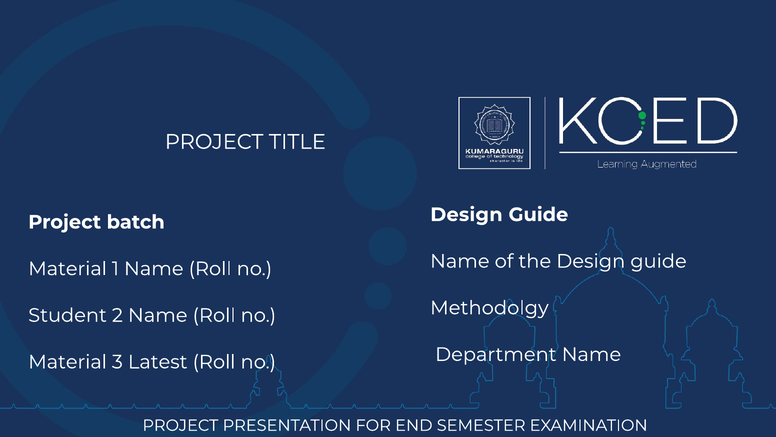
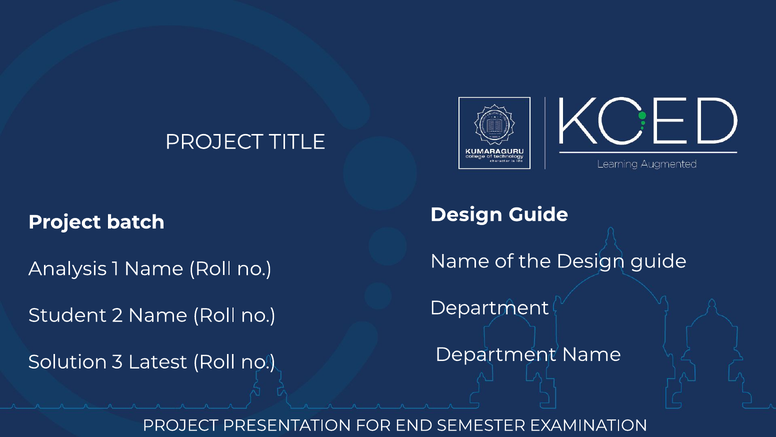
Material at (68, 268): Material -> Analysis
Methodolgy at (489, 308): Methodolgy -> Department
Material at (68, 362): Material -> Solution
